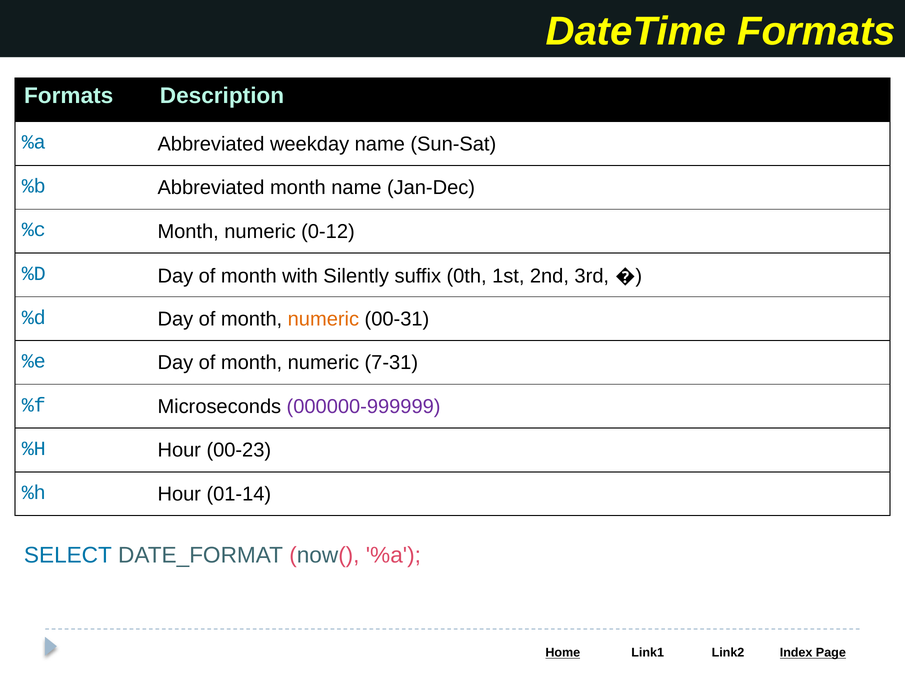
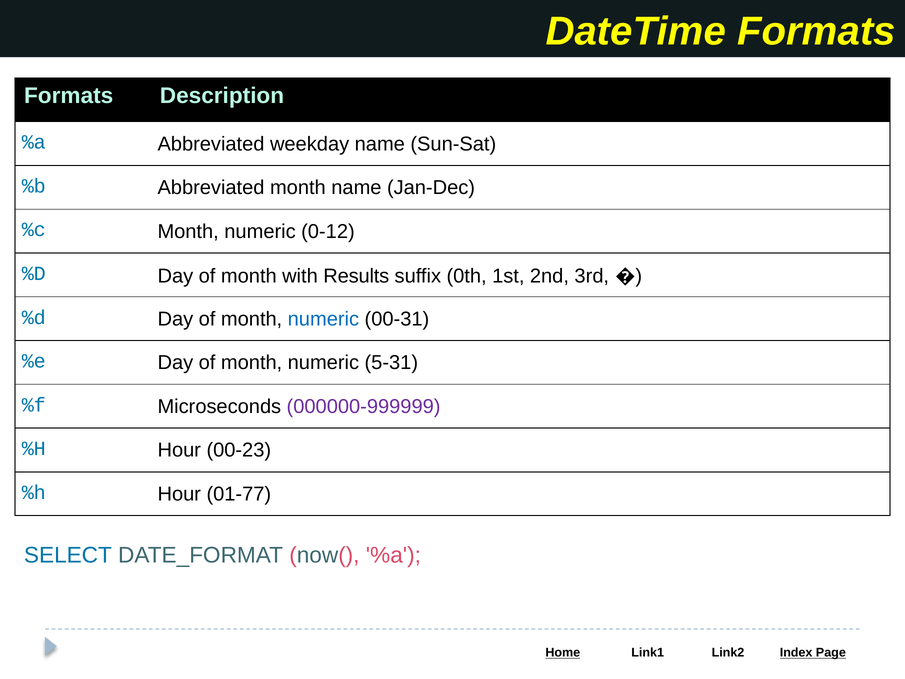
Silently: Silently -> Results
numeric at (323, 319) colour: orange -> blue
7-31: 7-31 -> 5-31
01-14: 01-14 -> 01-77
